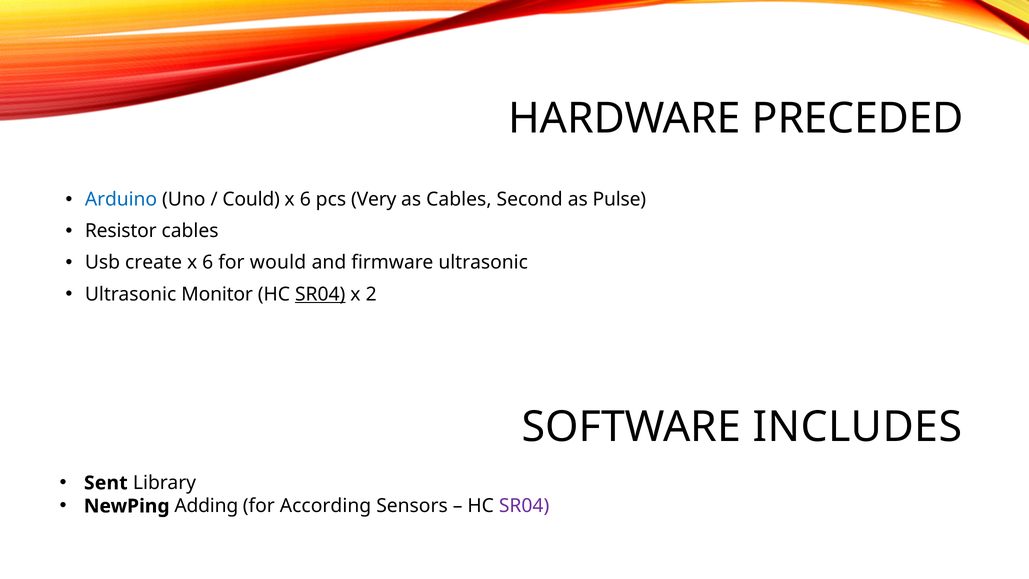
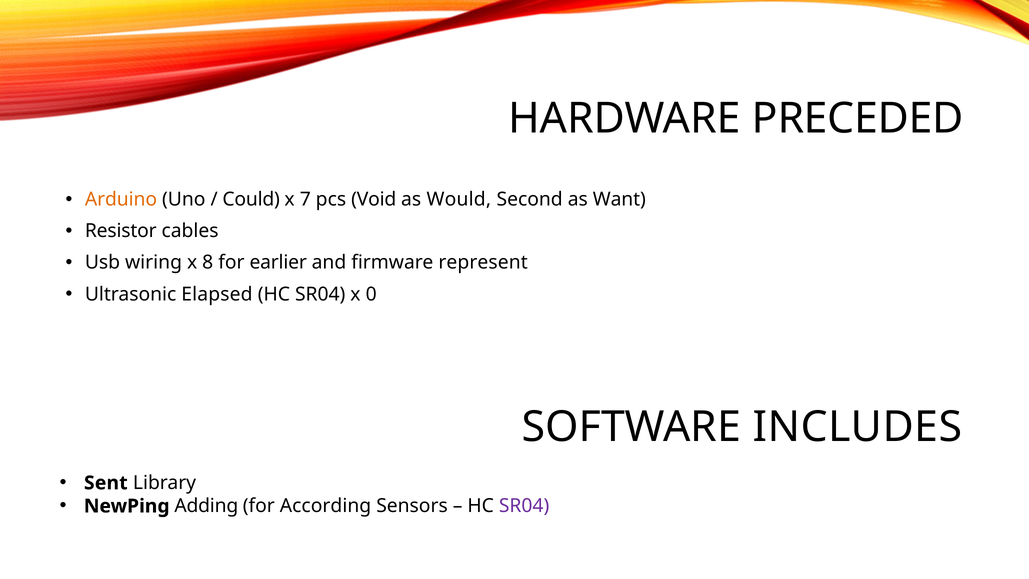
Arduino colour: blue -> orange
6 at (305, 199): 6 -> 7
Very: Very -> Void
as Cables: Cables -> Would
Pulse: Pulse -> Want
create: create -> wiring
6 at (208, 263): 6 -> 8
would: would -> earlier
firmware ultrasonic: ultrasonic -> represent
Monitor: Monitor -> Elapsed
SR04 at (320, 294) underline: present -> none
2: 2 -> 0
